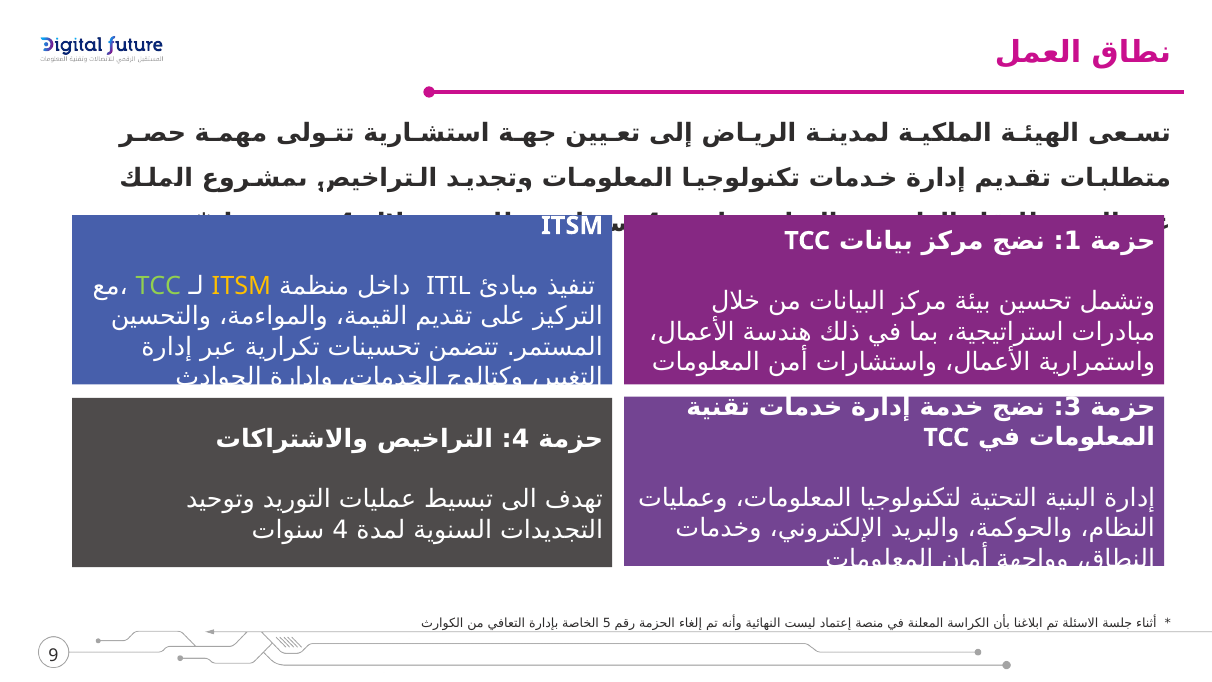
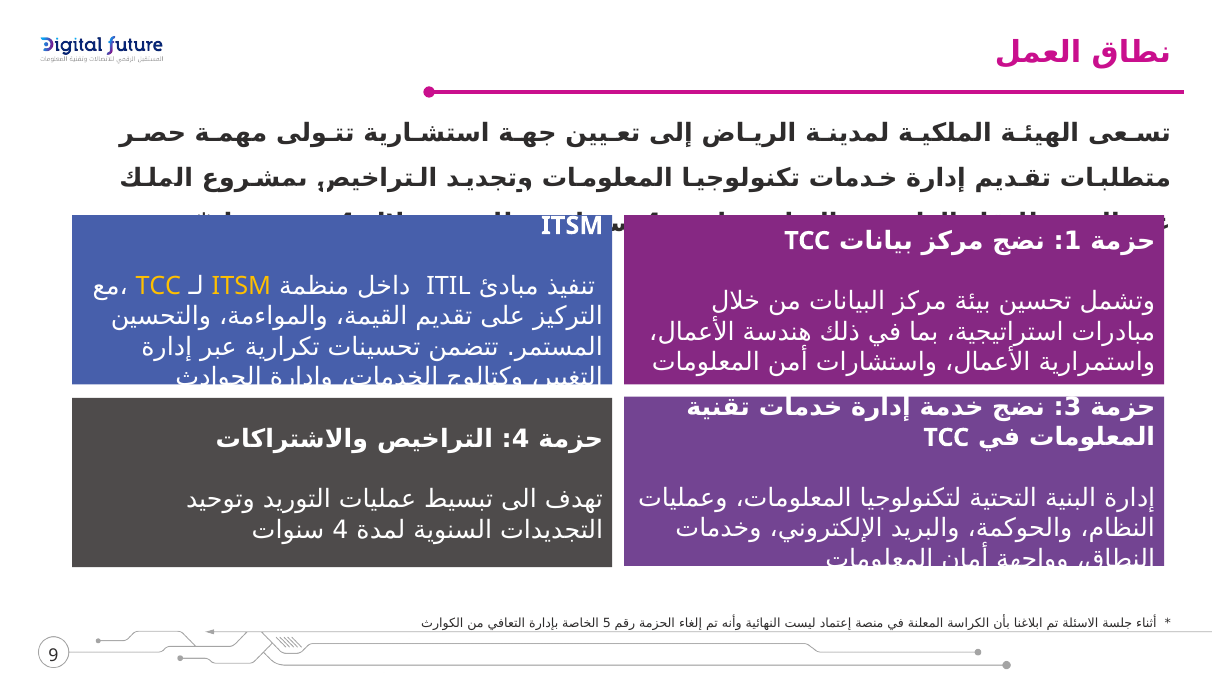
TCC at (158, 286) colour: light green -> yellow
